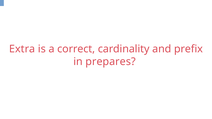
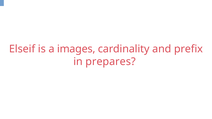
Extra: Extra -> Elseif
correct: correct -> images
